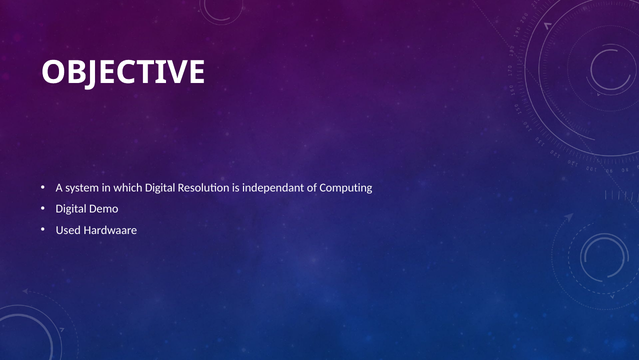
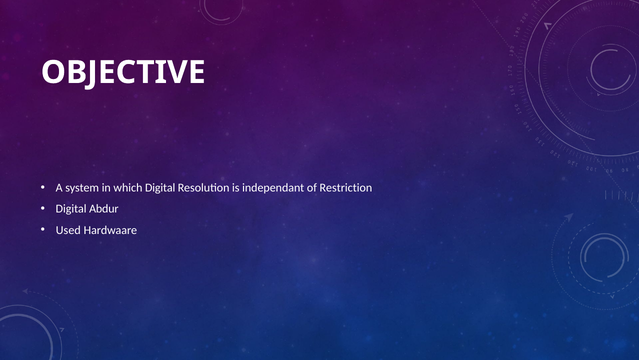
Computing: Computing -> Restriction
Demo: Demo -> Abdur
